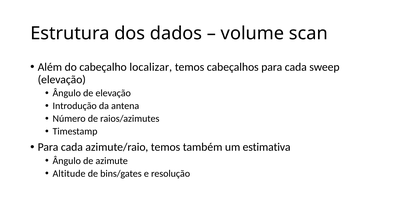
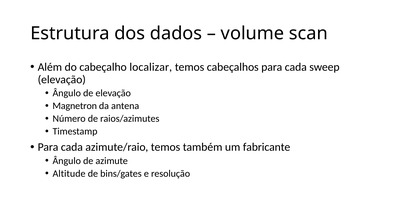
Introdução: Introdução -> Magnetron
estimativa: estimativa -> fabricante
